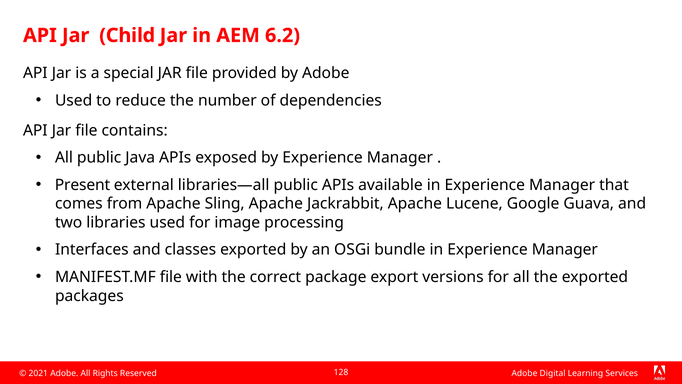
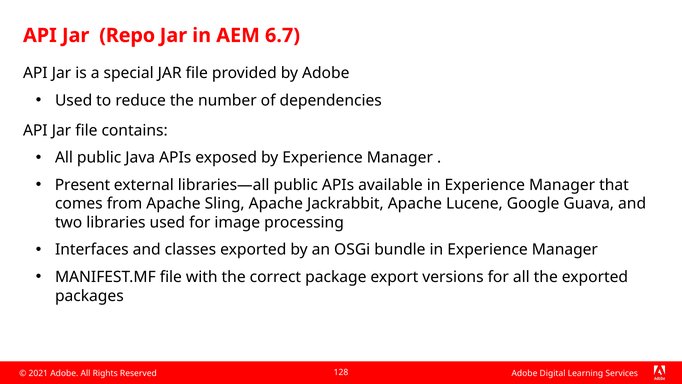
Child: Child -> Repo
6.2: 6.2 -> 6.7
